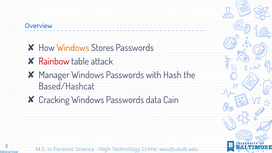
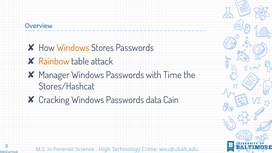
Rainbow colour: red -> orange
Hash: Hash -> Time
Based/Hashcat: Based/Hashcat -> Stores/Hashcat
